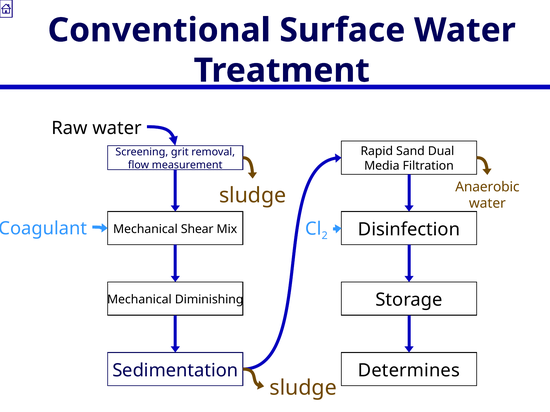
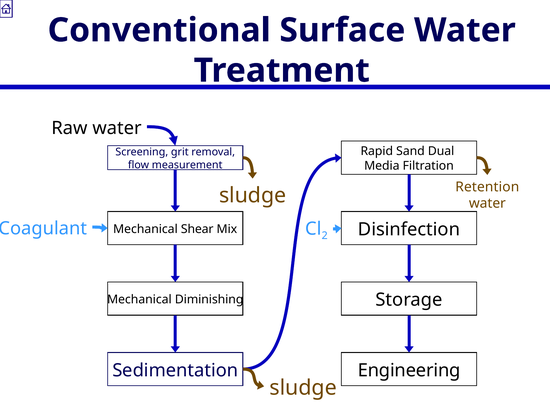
Anaerobic: Anaerobic -> Retention
Determines: Determines -> Engineering
